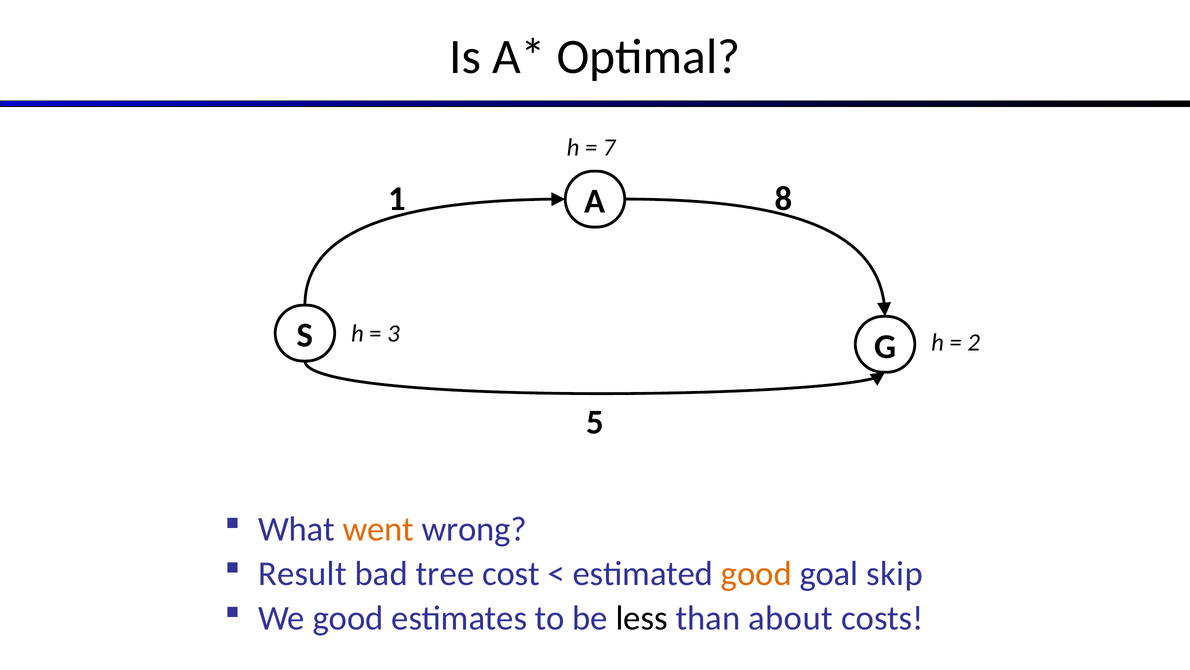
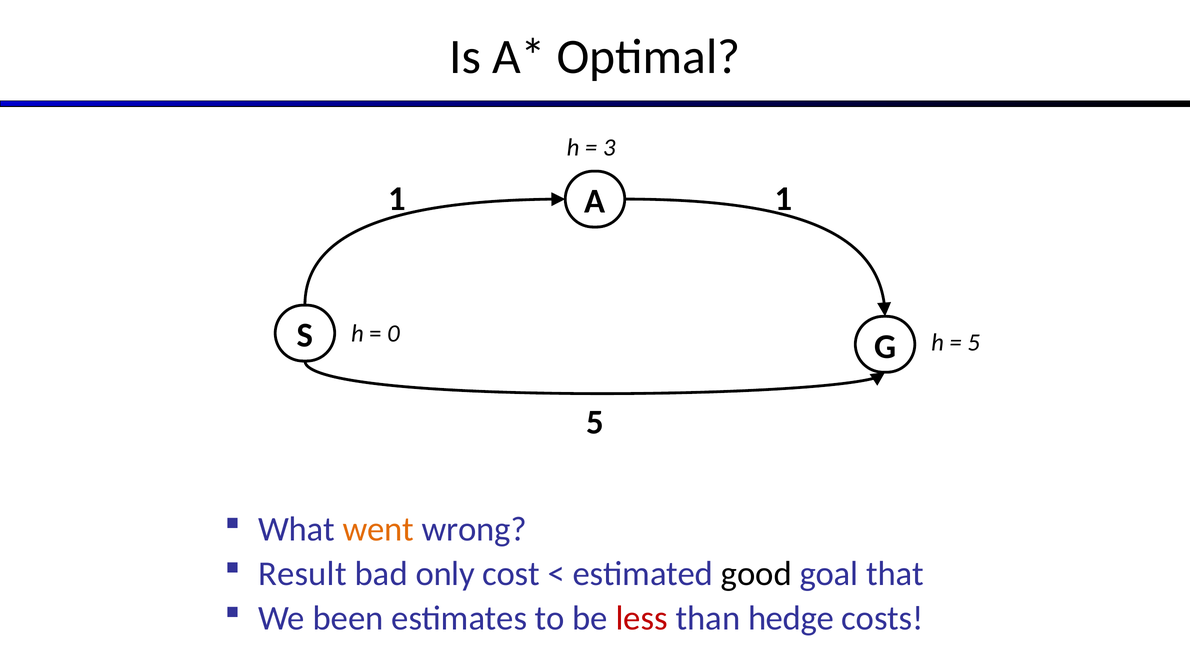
7: 7 -> 3
1 8: 8 -> 1
3: 3 -> 0
2 at (974, 342): 2 -> 5
tree: tree -> only
good at (756, 573) colour: orange -> black
skip: skip -> that
We good: good -> been
less colour: black -> red
about: about -> hedge
